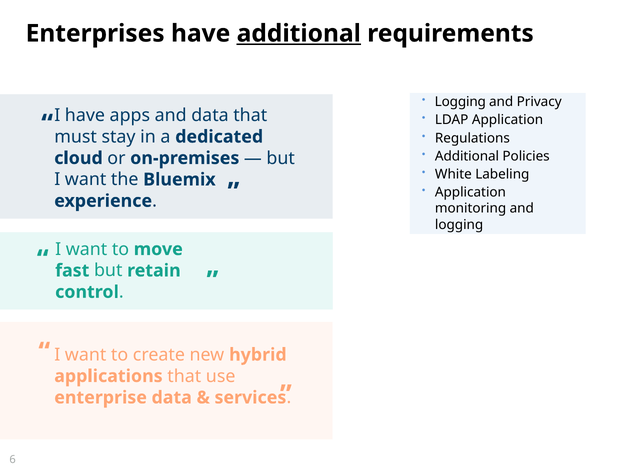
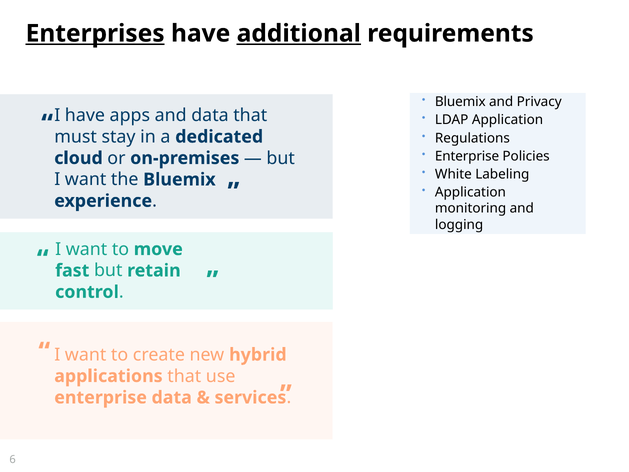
Enterprises underline: none -> present
Logging at (460, 102): Logging -> Bluemix
Additional at (467, 156): Additional -> Enterprise
